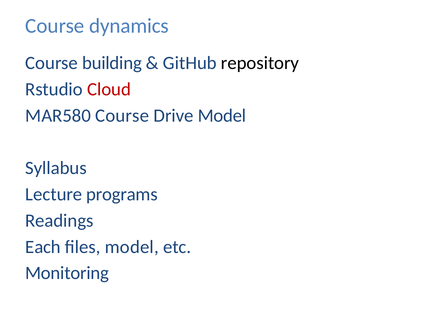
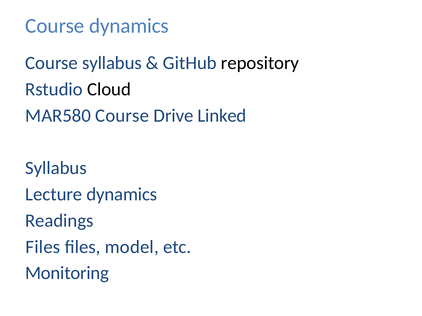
Course building: building -> syllabus
Cloud colour: red -> black
Drive Model: Model -> Linked
Lecture programs: programs -> dynamics
Each at (43, 247): Each -> Files
